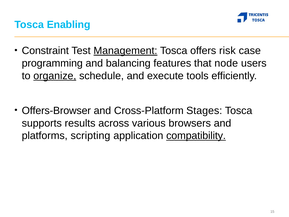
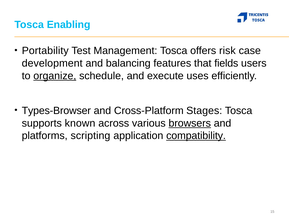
Constraint: Constraint -> Portability
Management underline: present -> none
programming: programming -> development
node: node -> fields
tools: tools -> uses
Offers-Browser: Offers-Browser -> Types-Browser
results: results -> known
browsers underline: none -> present
